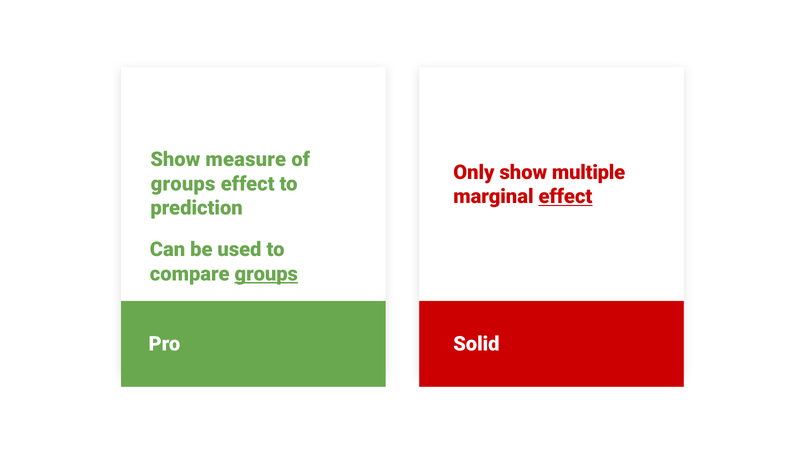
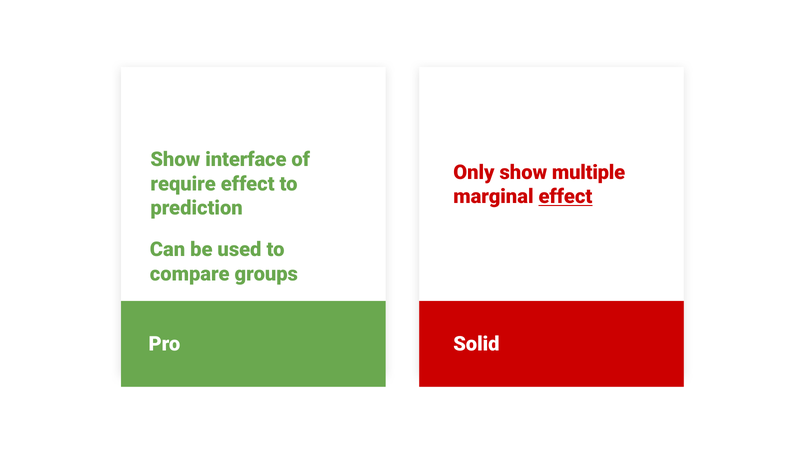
measure: measure -> interface
groups at (183, 184): groups -> require
groups at (266, 274) underline: present -> none
